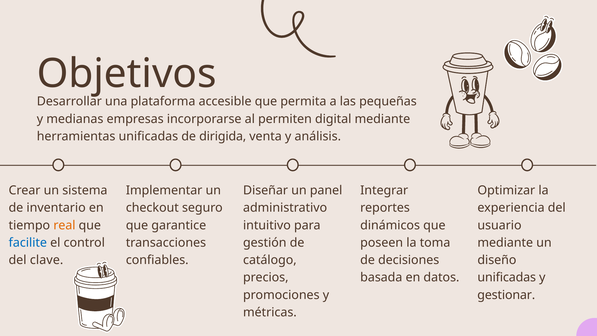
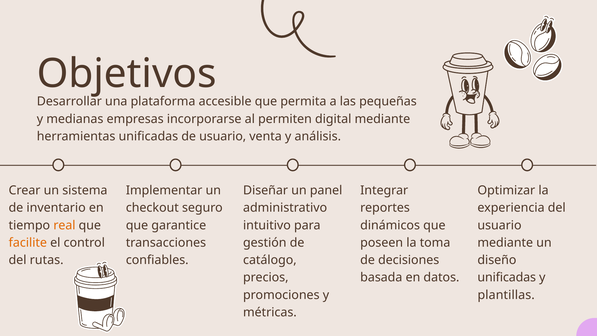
de dirigida: dirigida -> usuario
facilite colour: blue -> orange
clave: clave -> rutas
gestionar: gestionar -> plantillas
